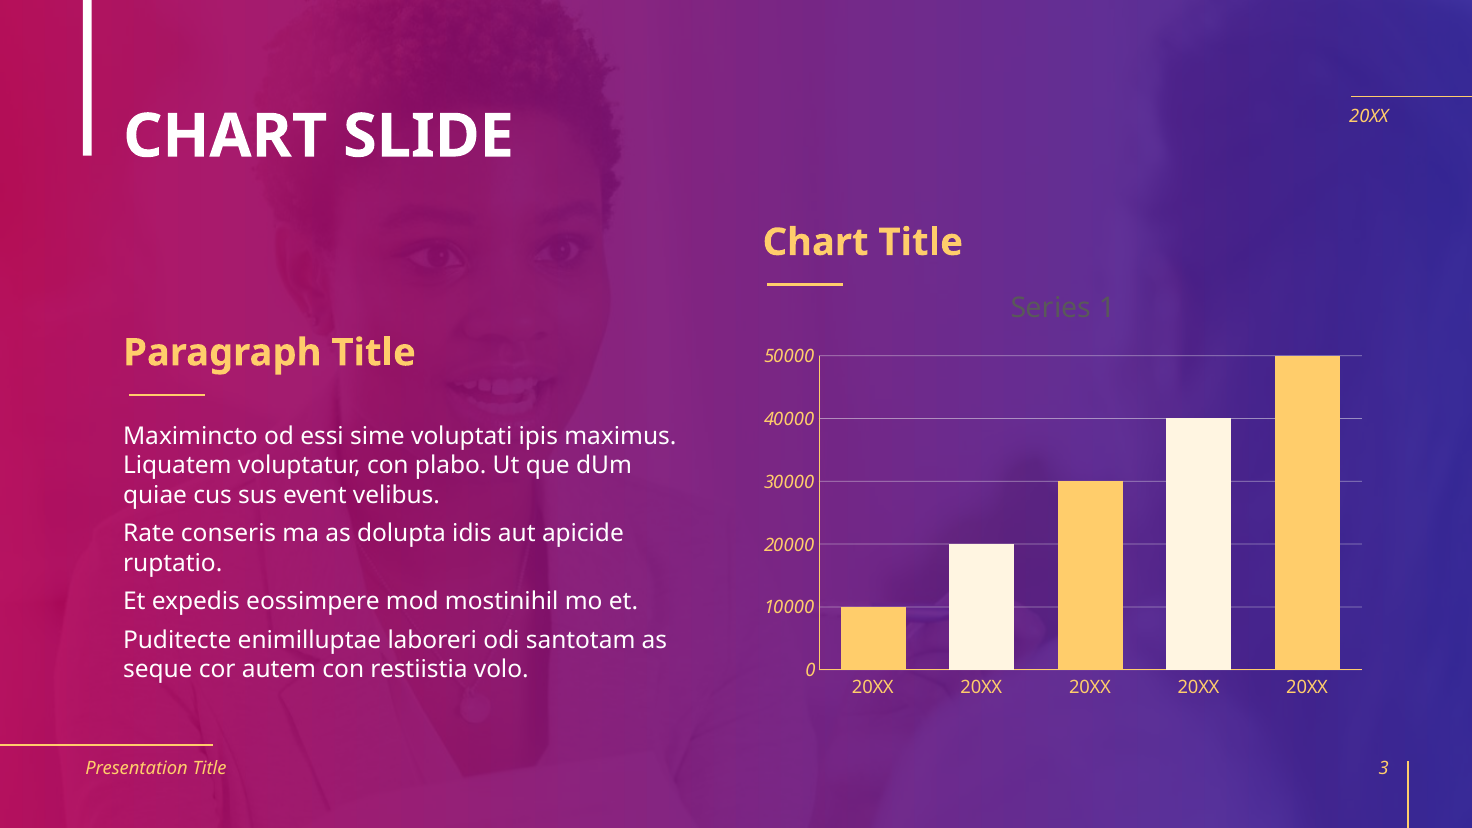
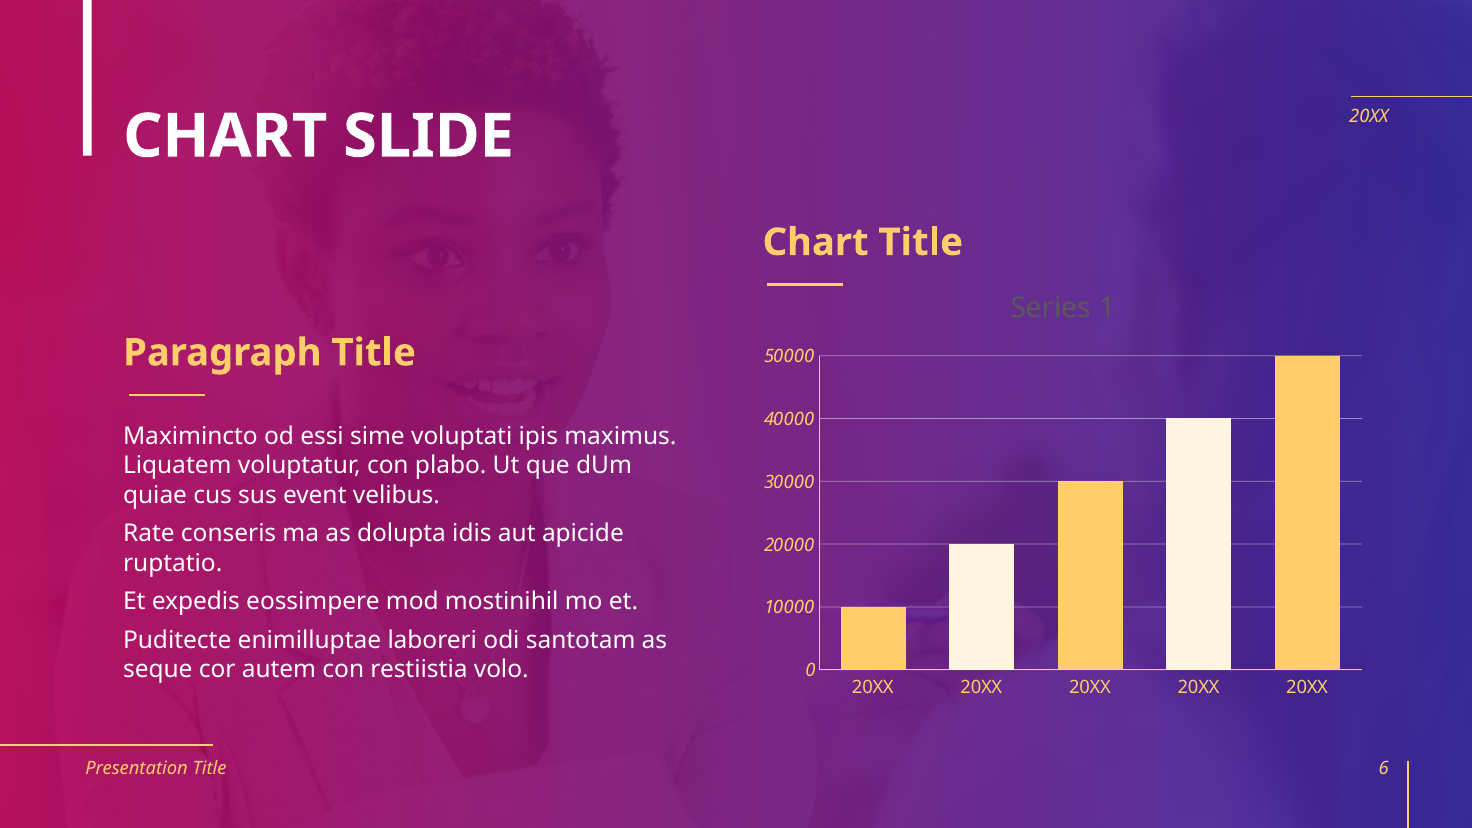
3: 3 -> 6
